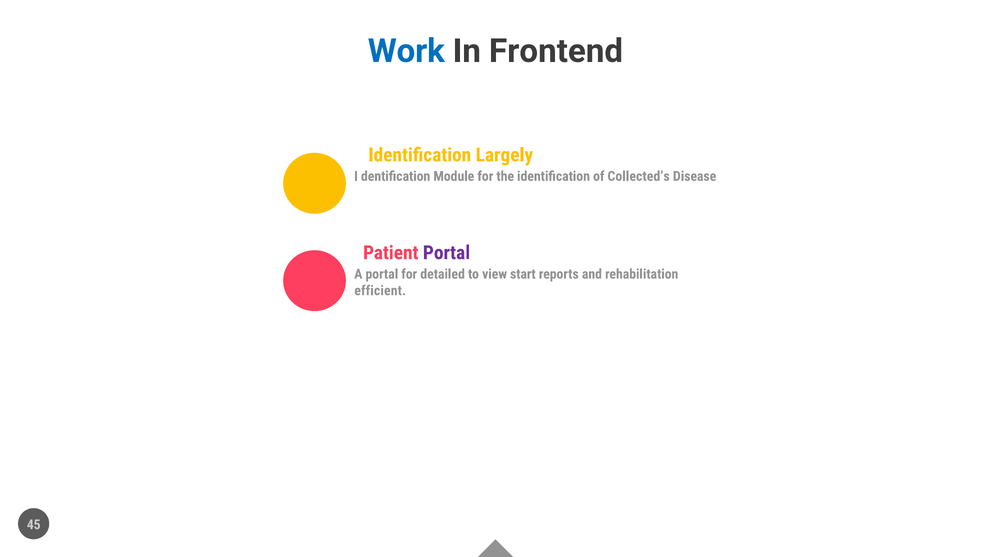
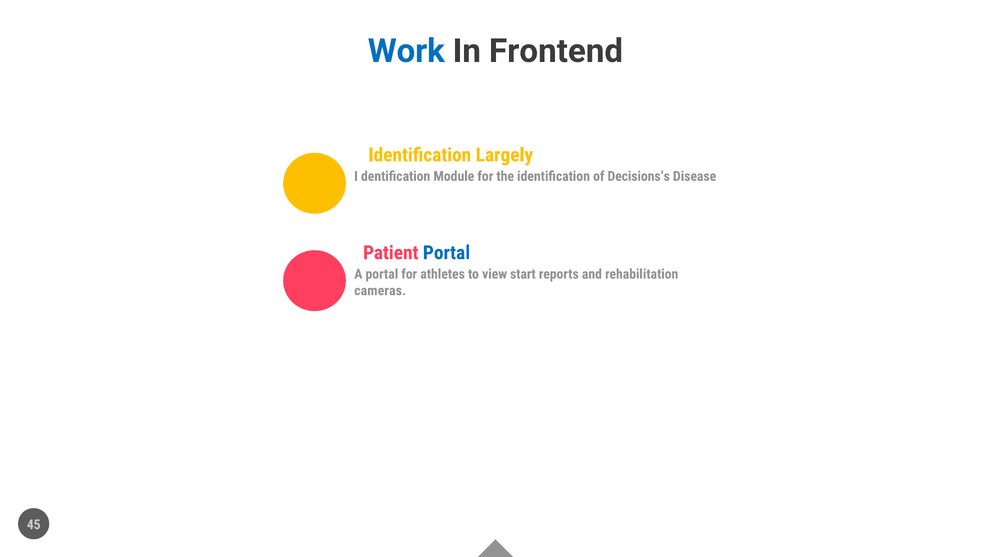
Collected’s: Collected’s -> Decisions’s
Portal at (446, 253) colour: purple -> blue
detailed: detailed -> athletes
efficient: efficient -> cameras
